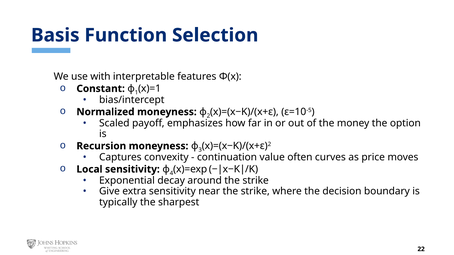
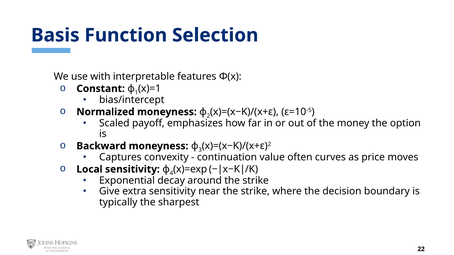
Recursion: Recursion -> Backward
